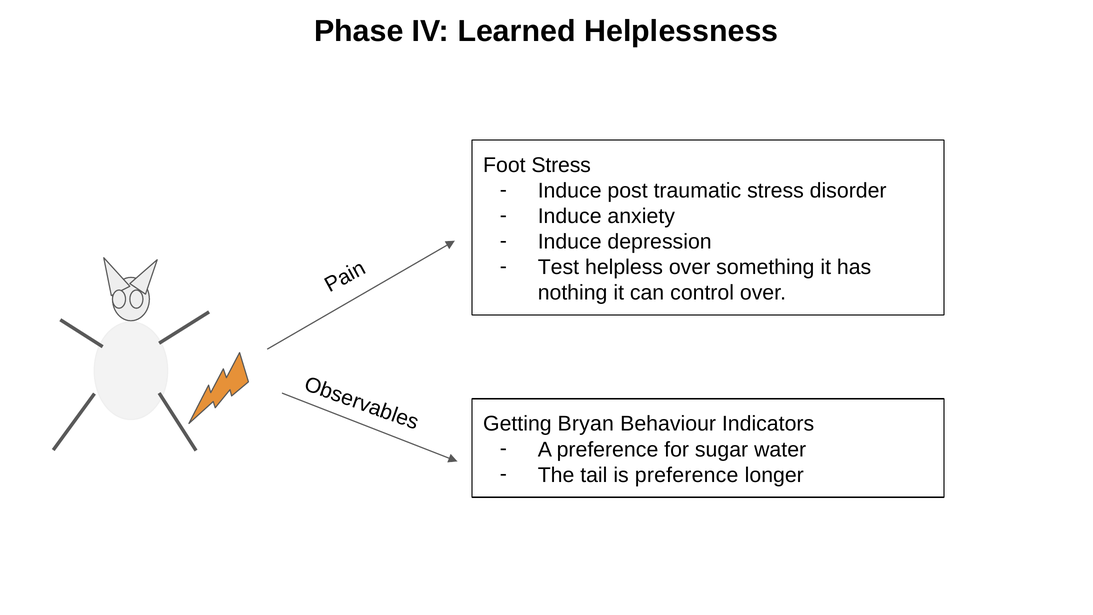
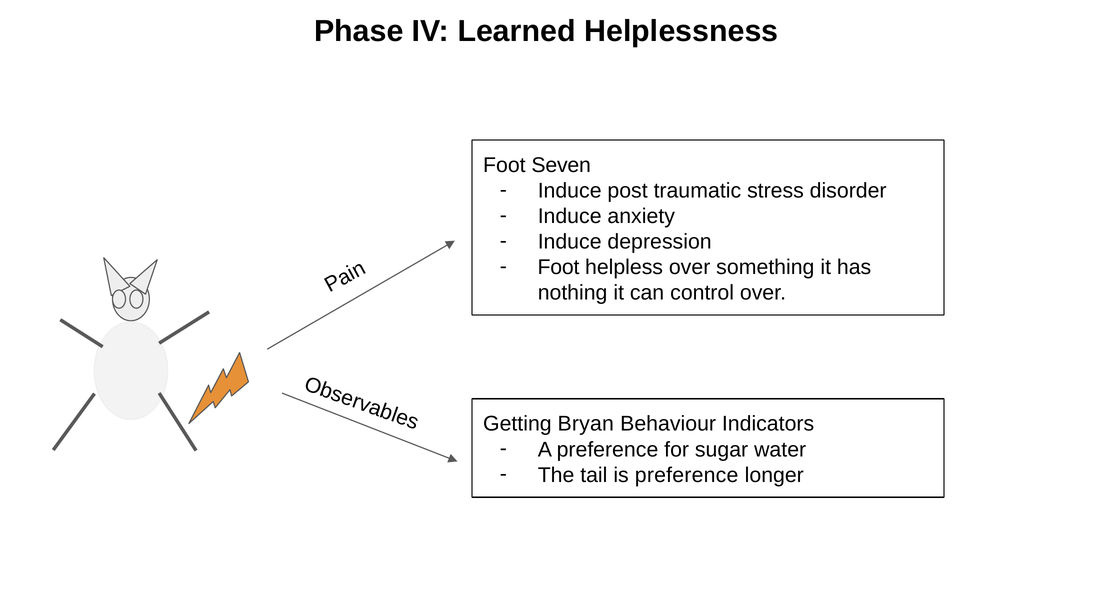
Foot Stress: Stress -> Seven
Test at (558, 267): Test -> Foot
